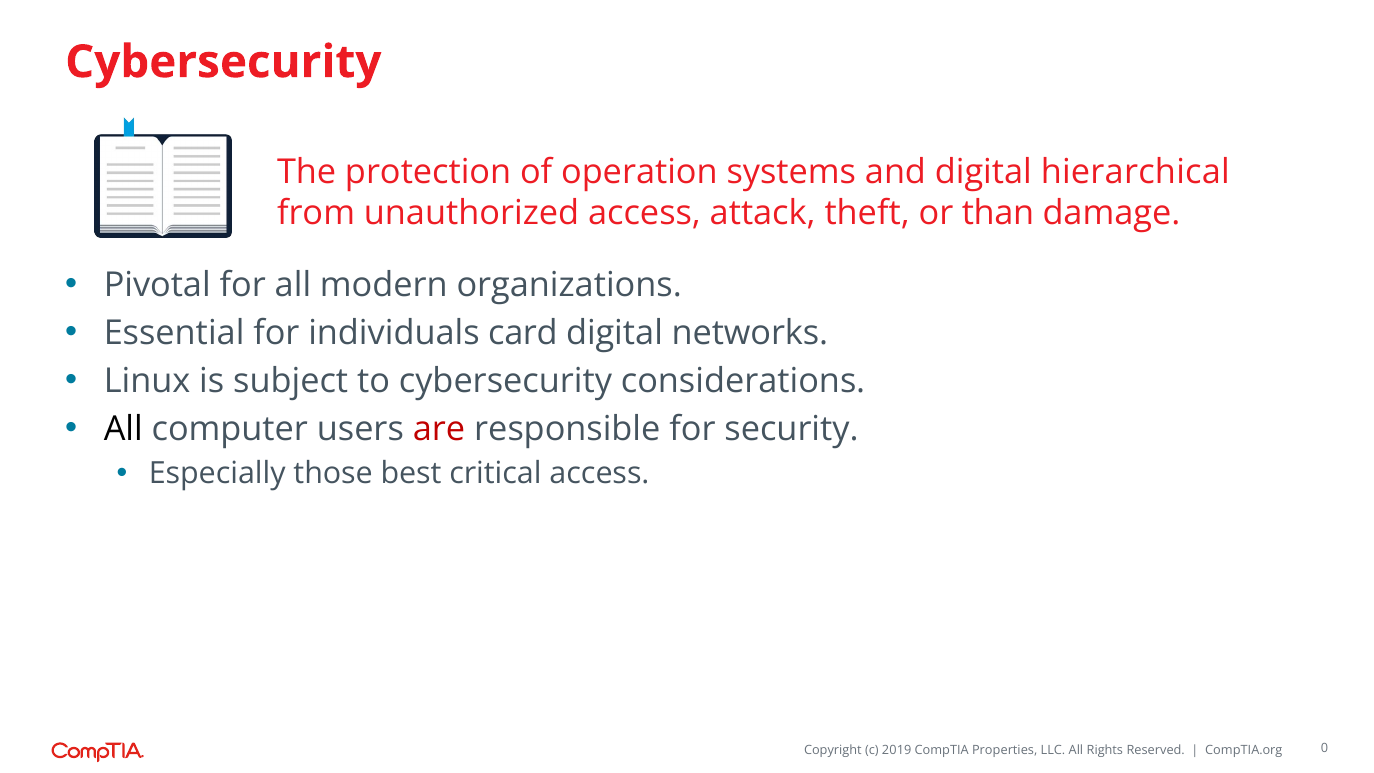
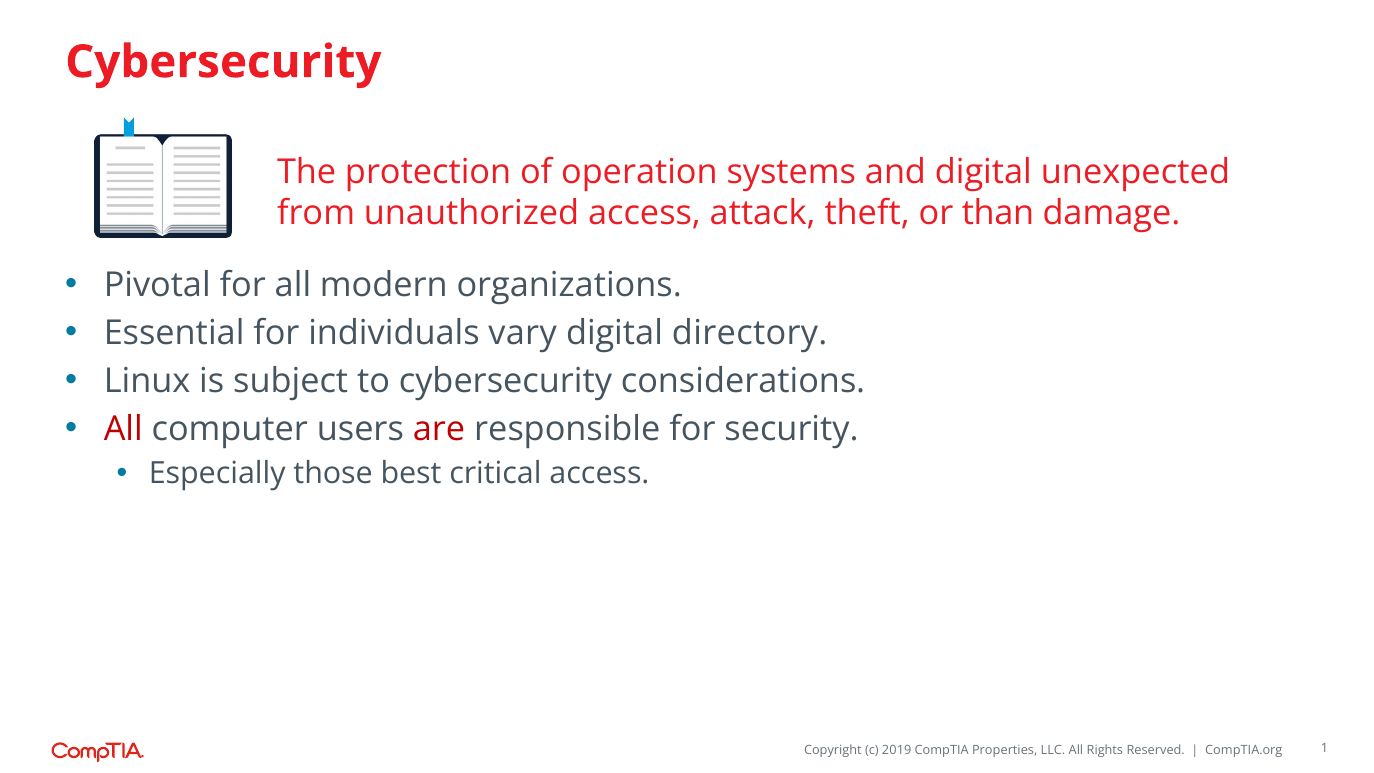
hierarchical: hierarchical -> unexpected
card: card -> vary
networks: networks -> directory
All at (123, 429) colour: black -> red
0: 0 -> 1
